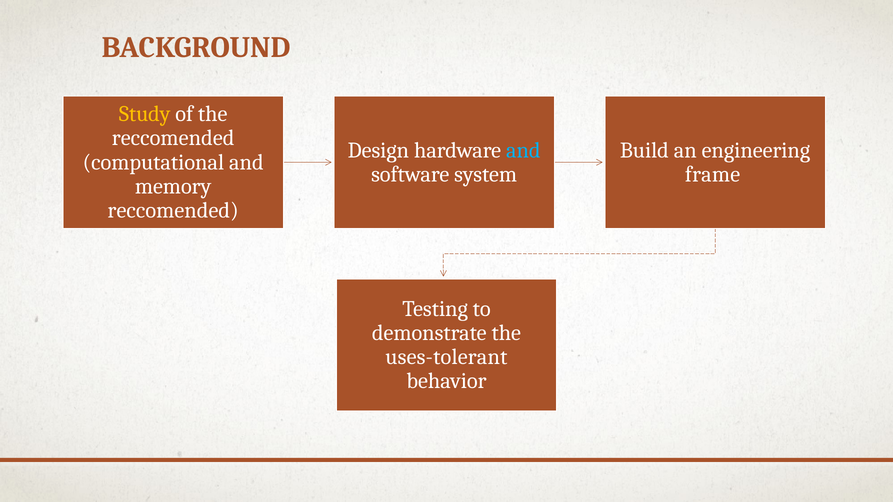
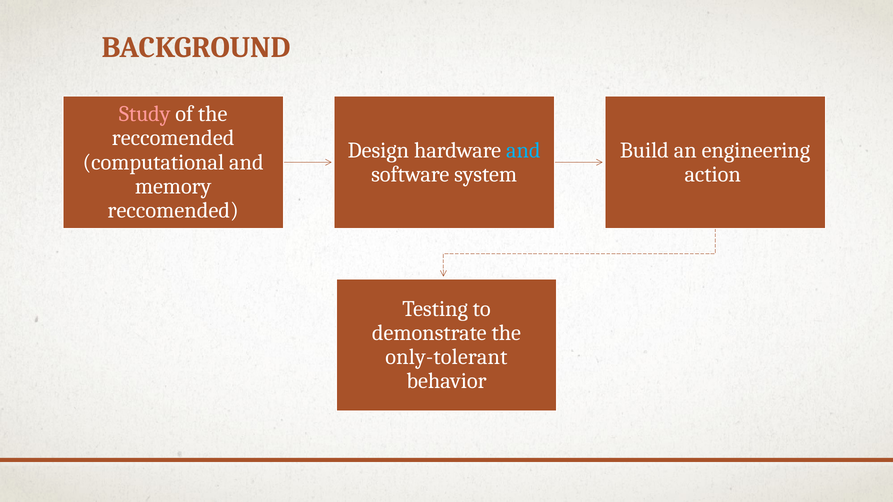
Study colour: yellow -> pink
frame: frame -> action
uses-tolerant: uses-tolerant -> only-tolerant
